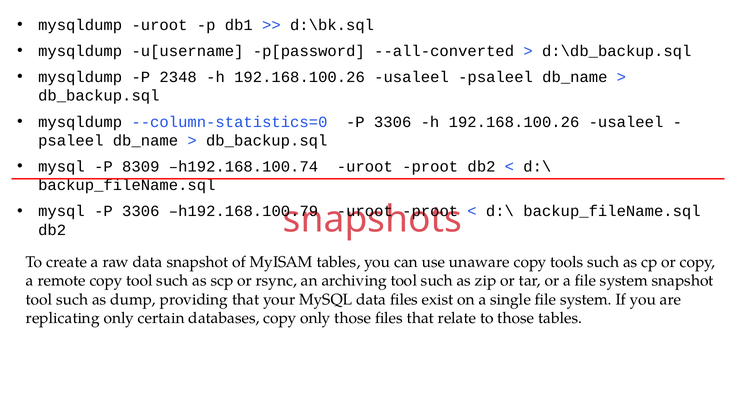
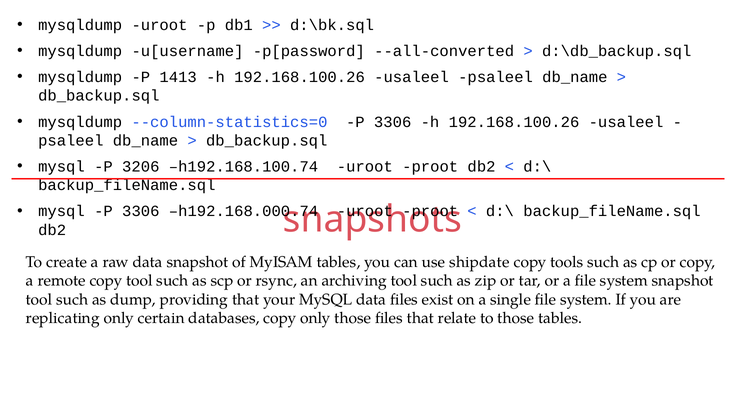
2348: 2348 -> 1413
8309: 8309 -> 3206
h192.168.100.79: h192.168.100.79 -> h192.168.000.74
unaware: unaware -> shipdate
